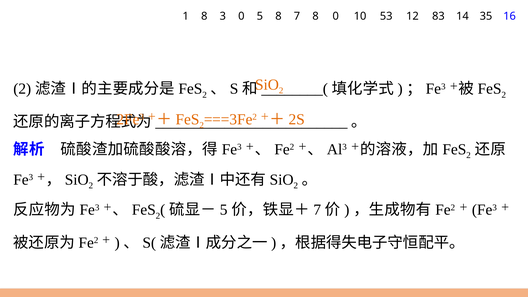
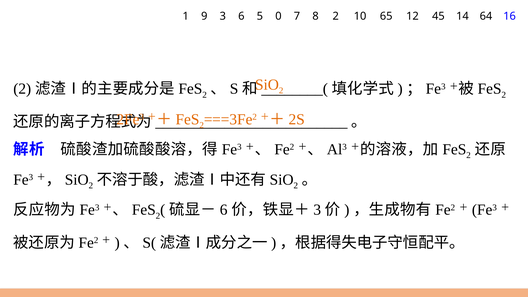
1 8: 8 -> 9
3 0: 0 -> 6
5 8: 8 -> 0
8 0: 0 -> 2
53: 53 -> 65
83: 83 -> 45
35: 35 -> 64
5 at (224, 210): 5 -> 6
7 at (317, 210): 7 -> 3
